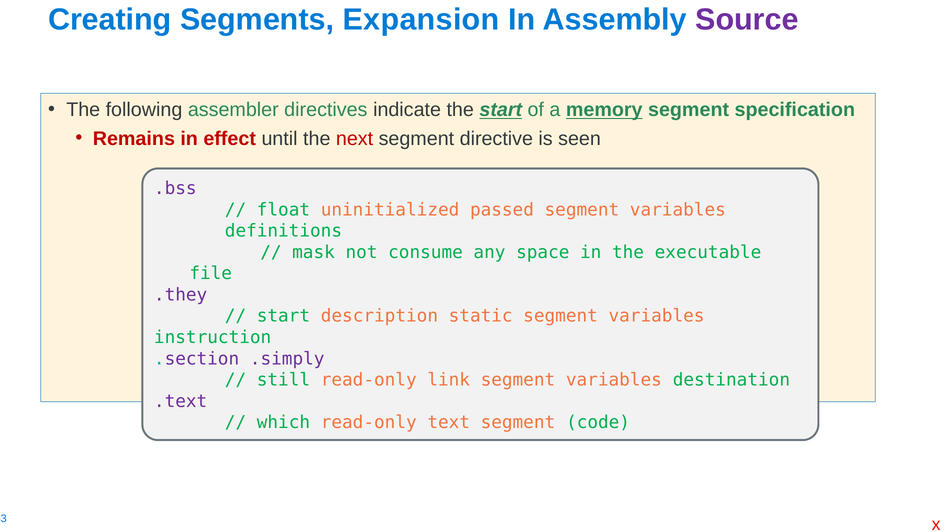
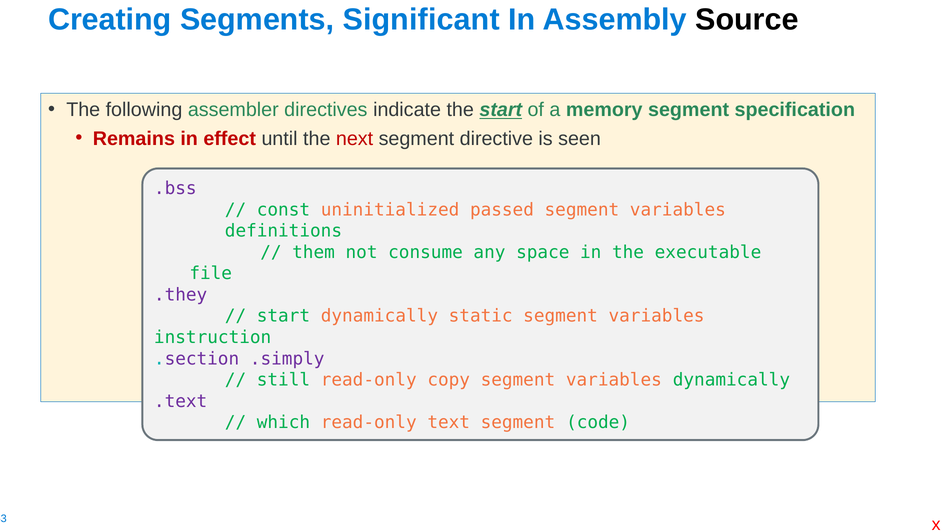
Expansion: Expansion -> Significant
Source colour: purple -> black
memory underline: present -> none
float: float -> const
mask: mask -> them
start description: description -> dynamically
link: link -> copy
variables destination: destination -> dynamically
